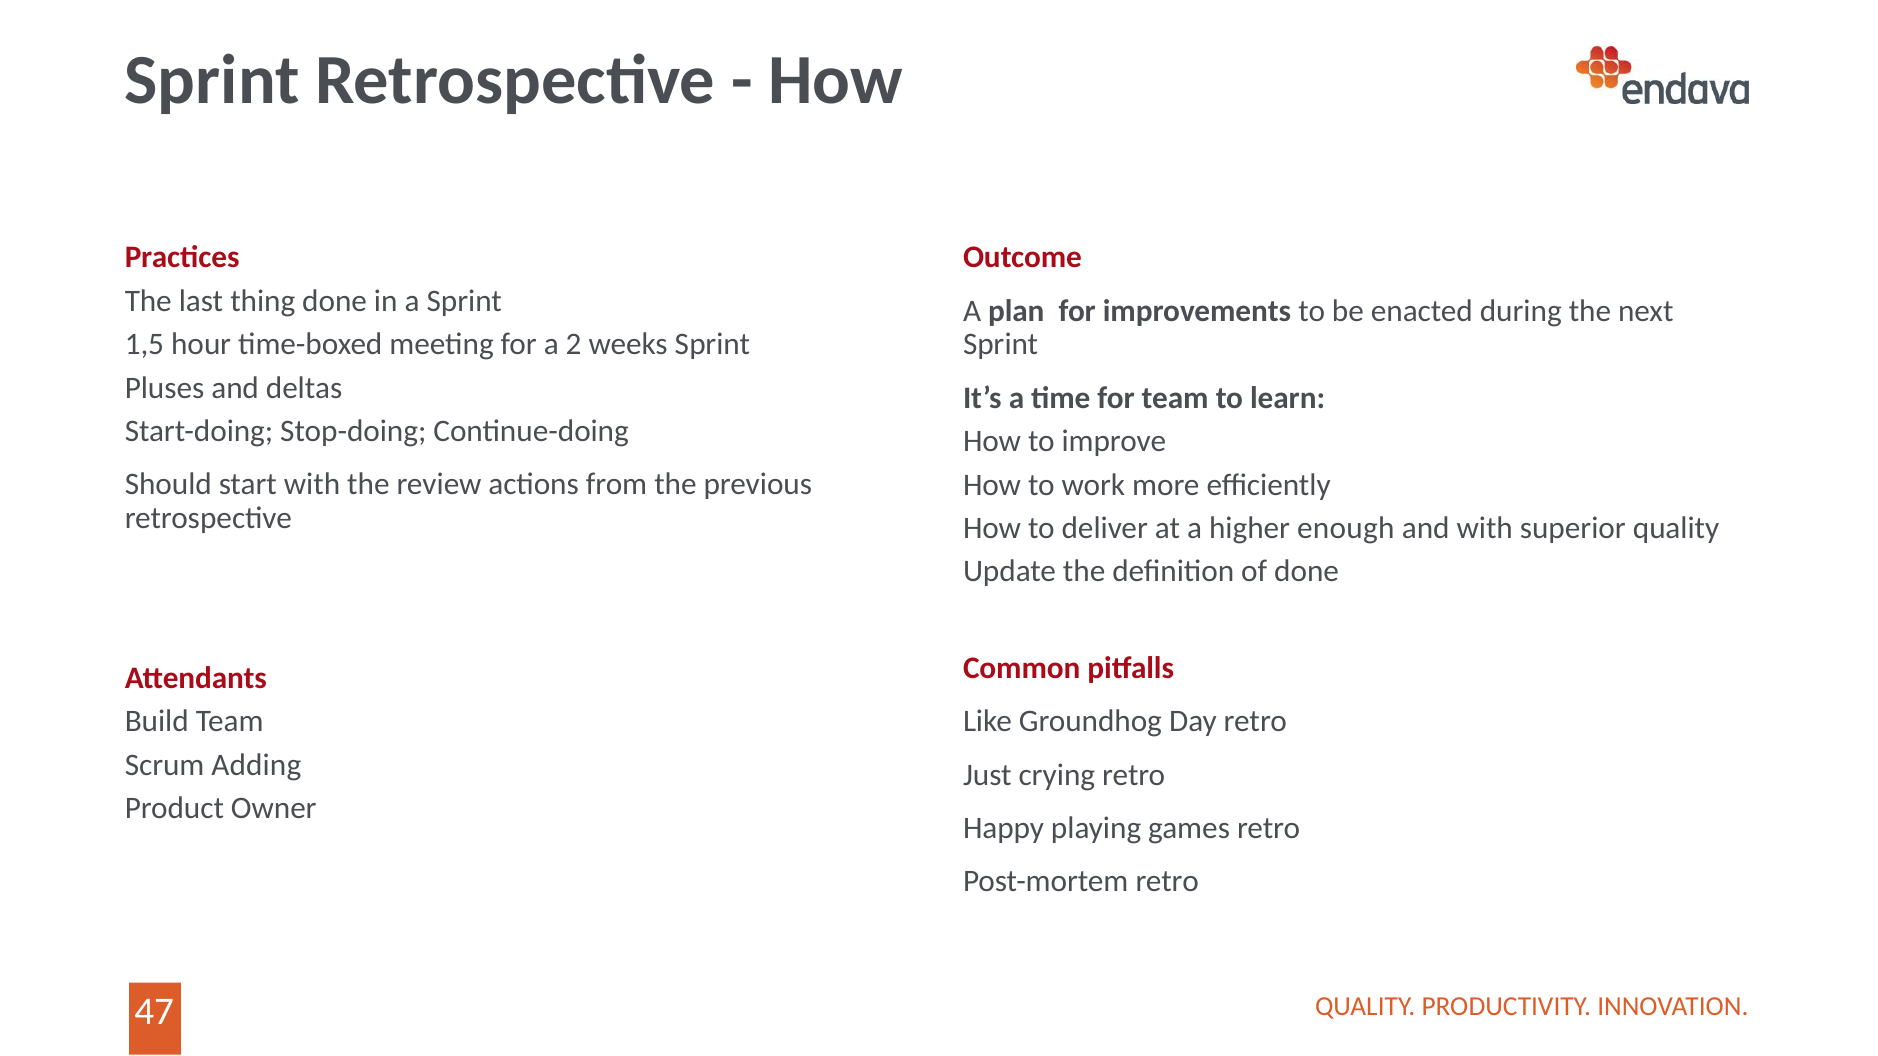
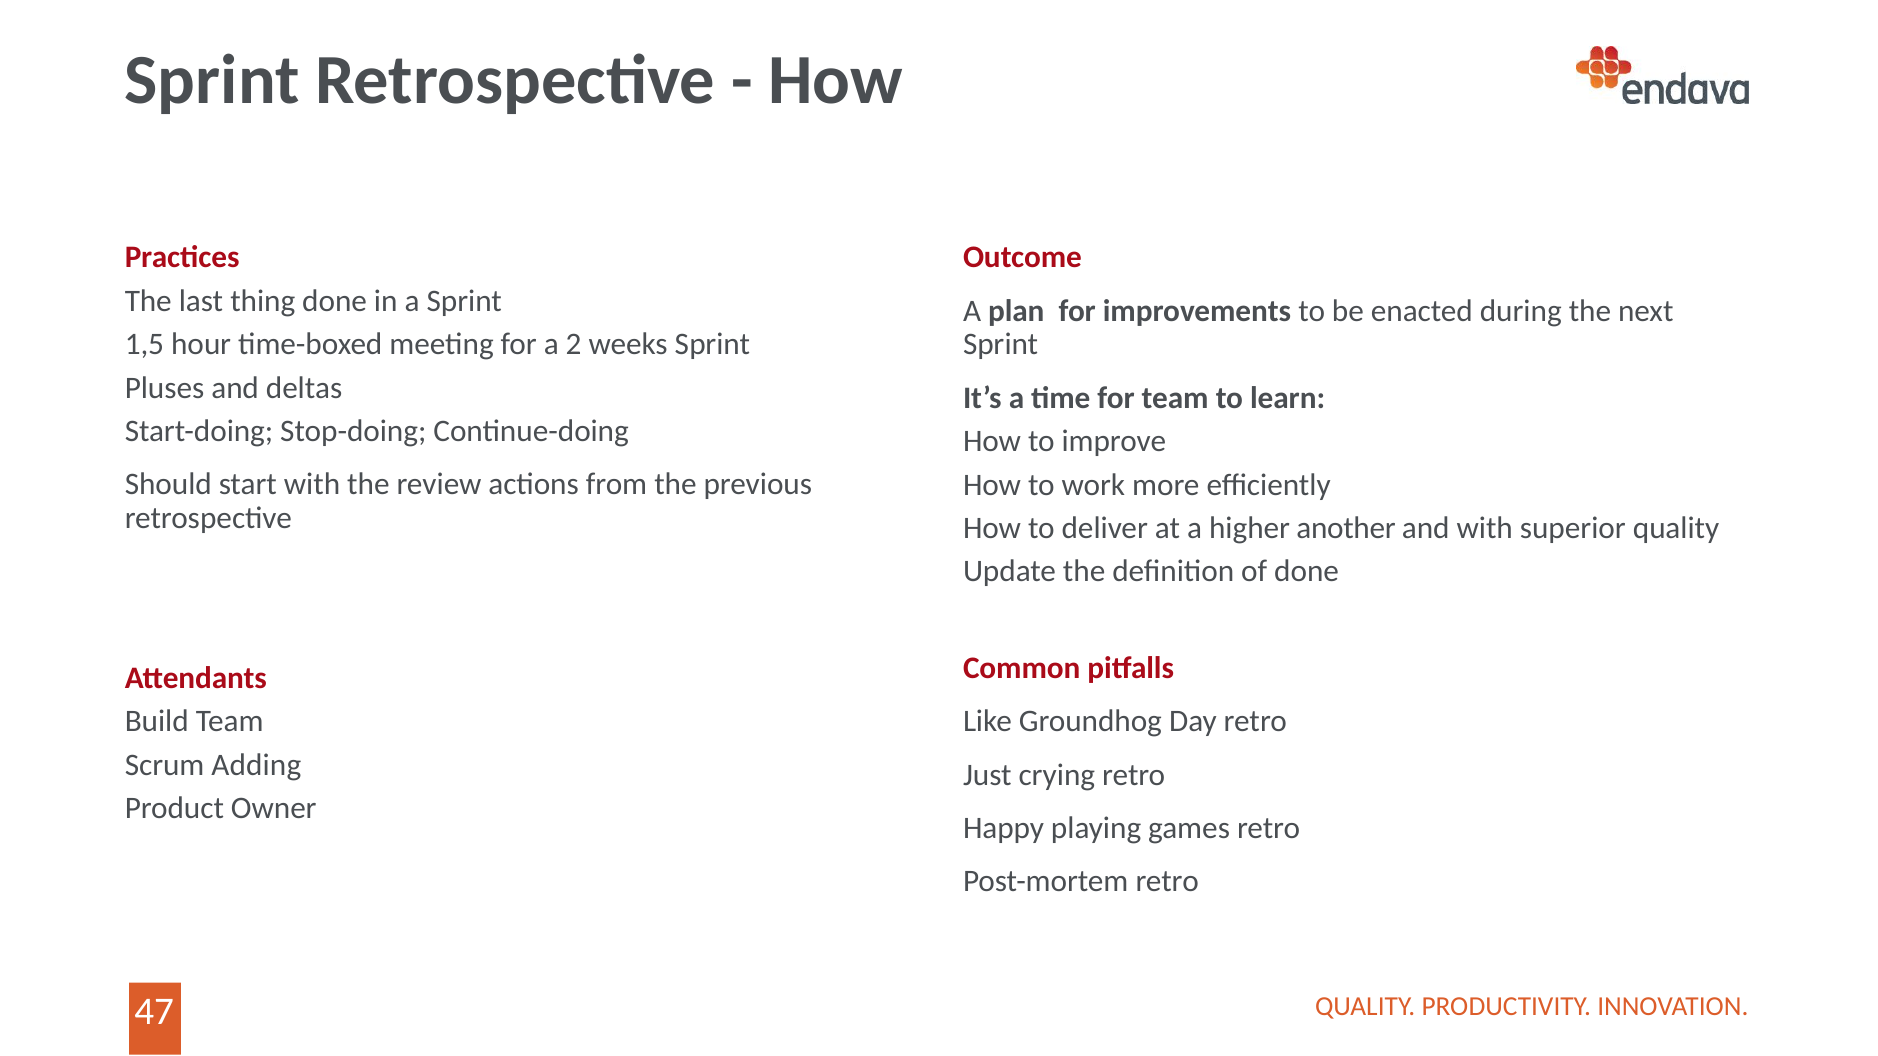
enough: enough -> another
